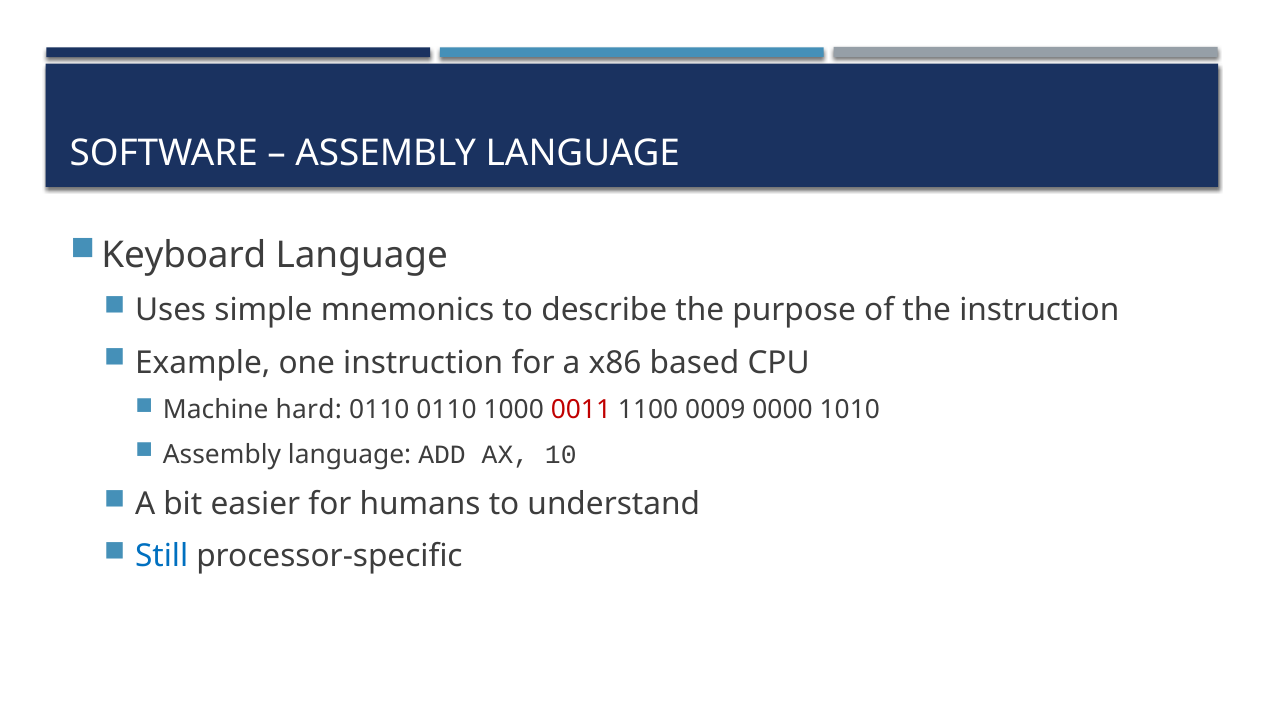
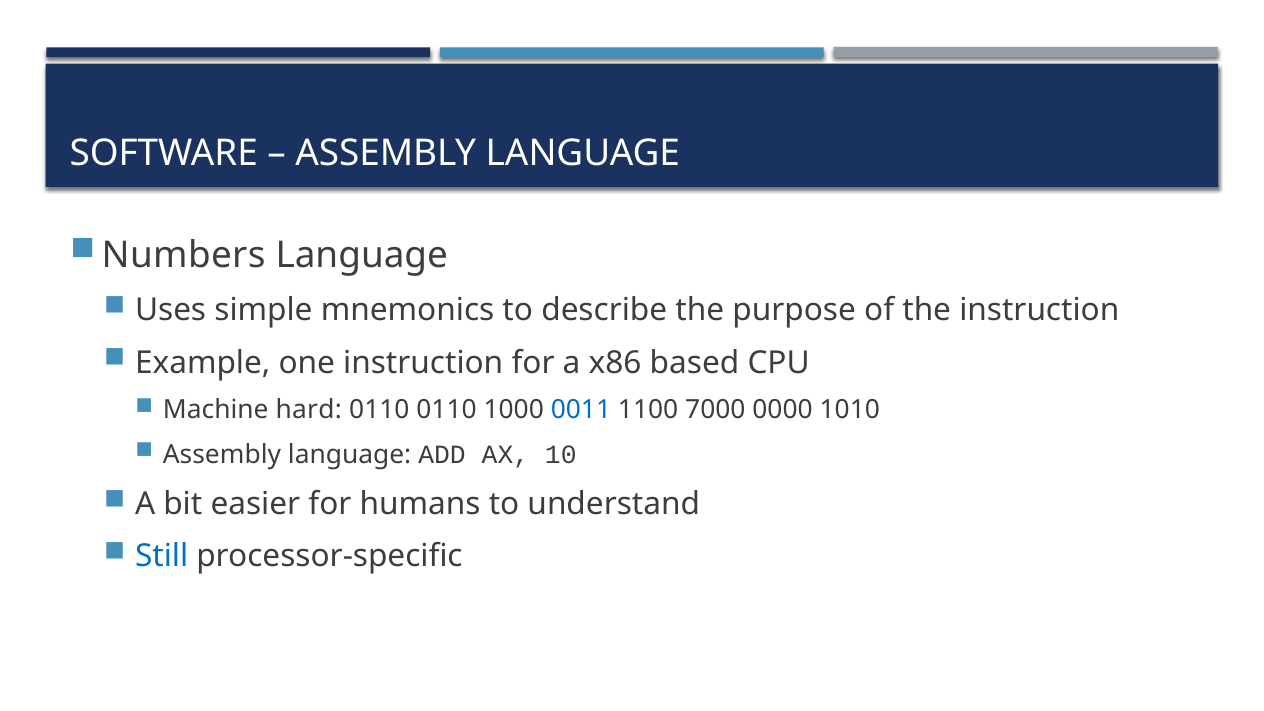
Keyboard: Keyboard -> Numbers
0011 colour: red -> blue
0009: 0009 -> 7000
